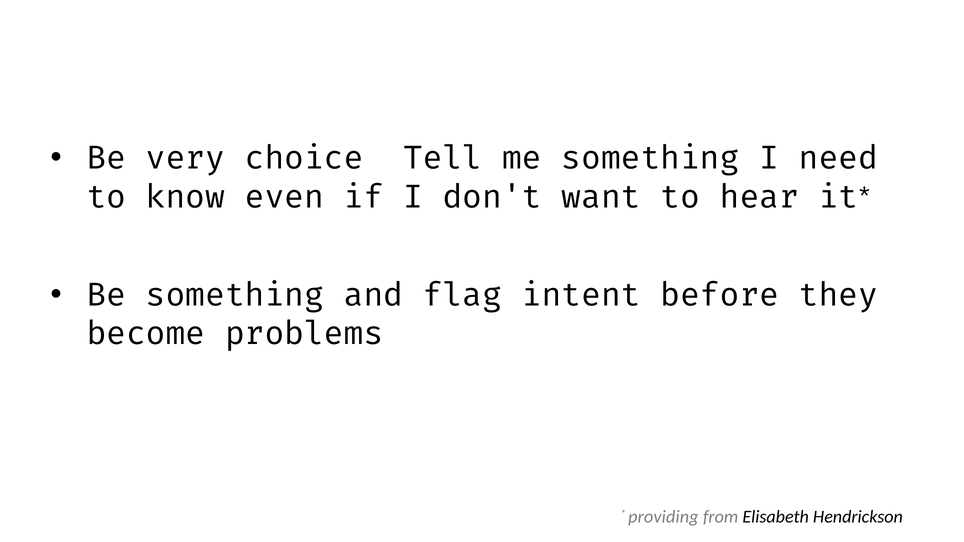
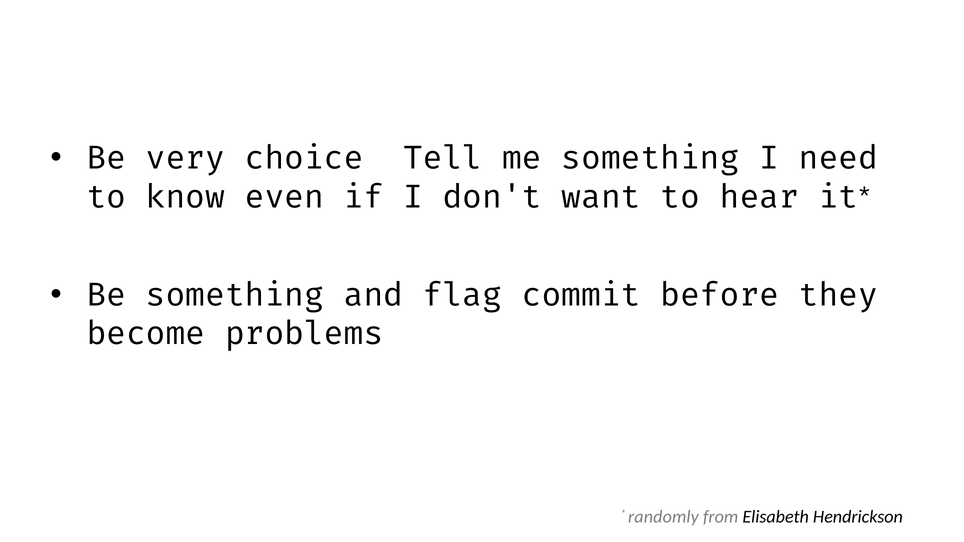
intent: intent -> commit
providing: providing -> randomly
